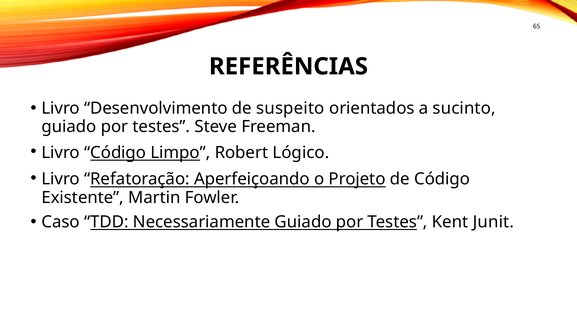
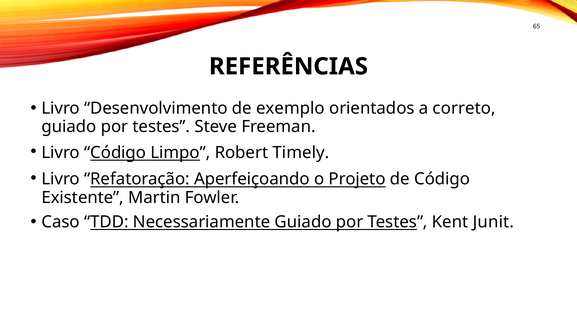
suspeito: suspeito -> exemplo
sucinto: sucinto -> correto
Lógico: Lógico -> Timely
